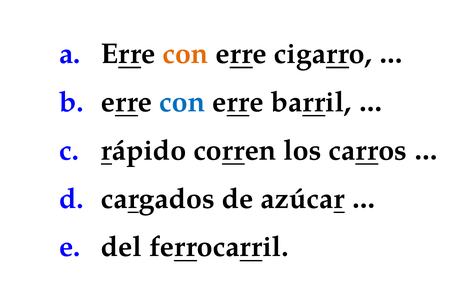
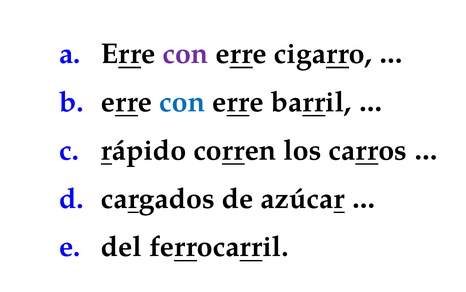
con at (185, 54) colour: orange -> purple
